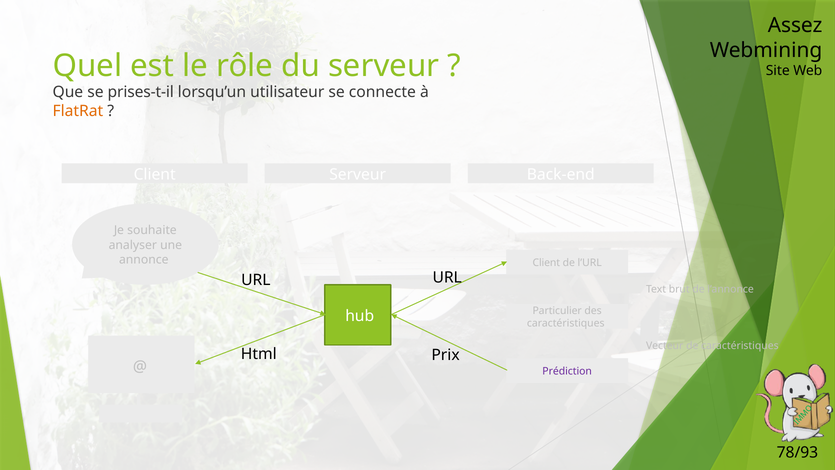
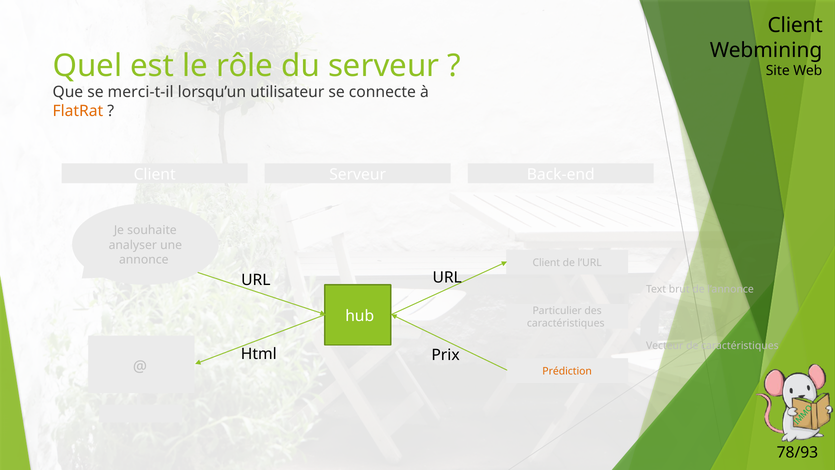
Assez at (795, 25): Assez -> Client
prises-t-il: prises-t-il -> merci-t-il
Prédiction colour: purple -> orange
